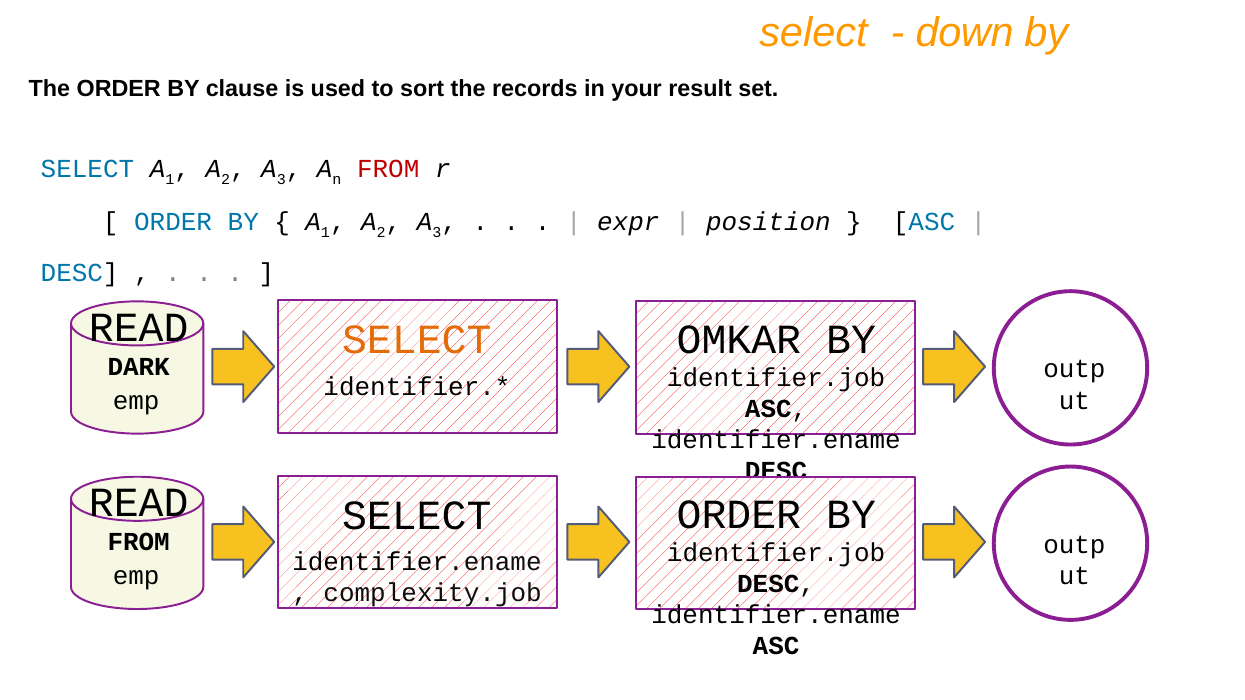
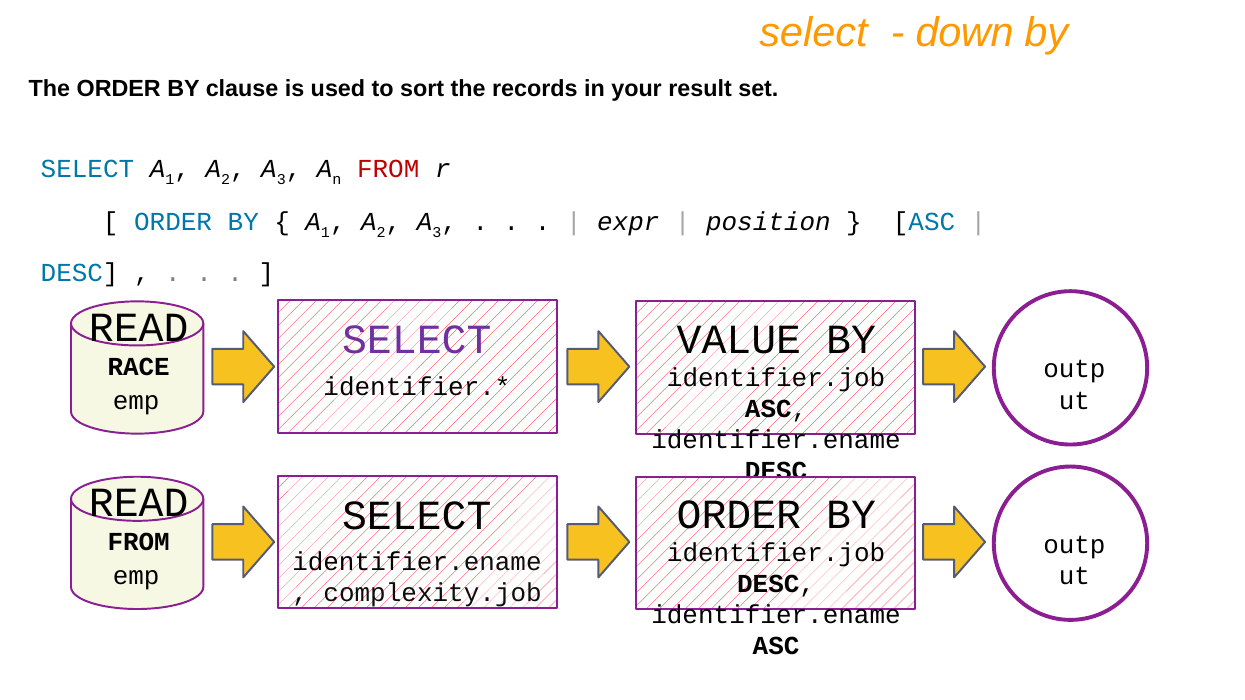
OMKAR: OMKAR -> VALUE
SELECT at (417, 340) colour: orange -> purple
DARK: DARK -> RACE
